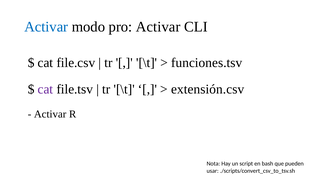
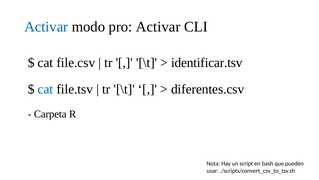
funciones.tsv: funciones.tsv -> identificar.tsv
cat at (45, 89) colour: purple -> blue
extensión.csv: extensión.csv -> diferentes.csv
Activar at (50, 114): Activar -> Carpeta
